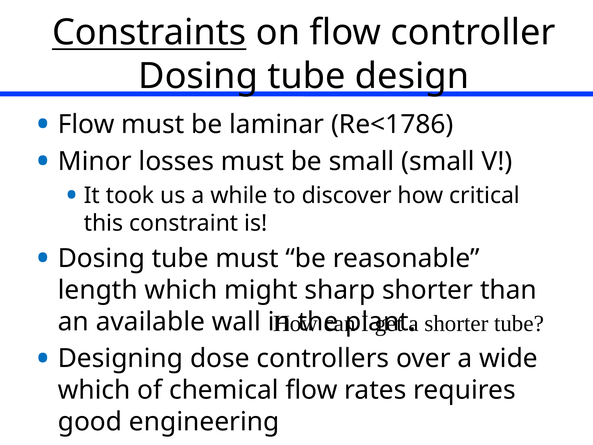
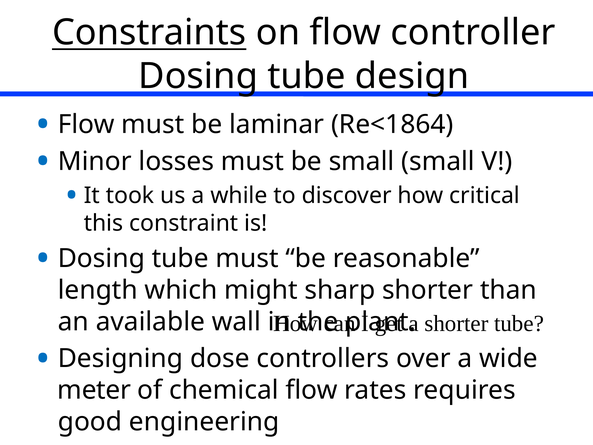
Re<1786: Re<1786 -> Re<1864
which at (94, 390): which -> meter
